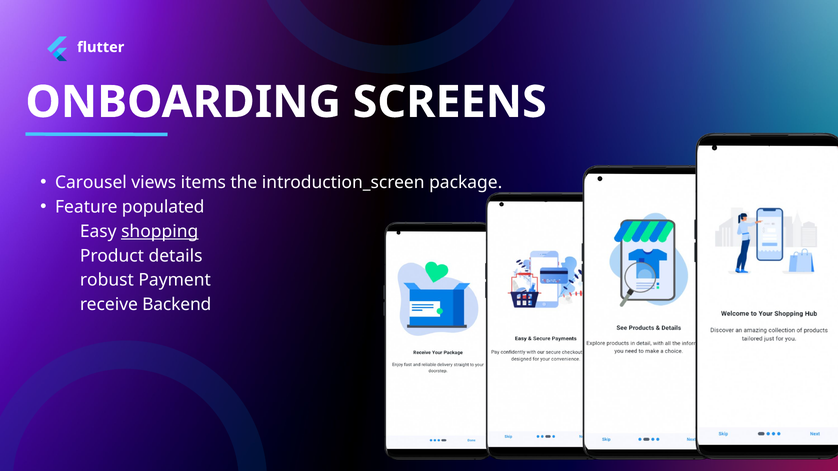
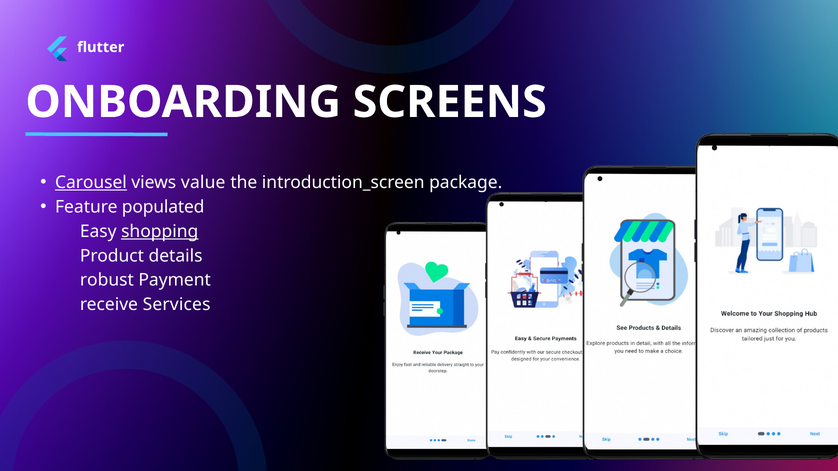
Carousel underline: none -> present
items: items -> value
Backend: Backend -> Services
